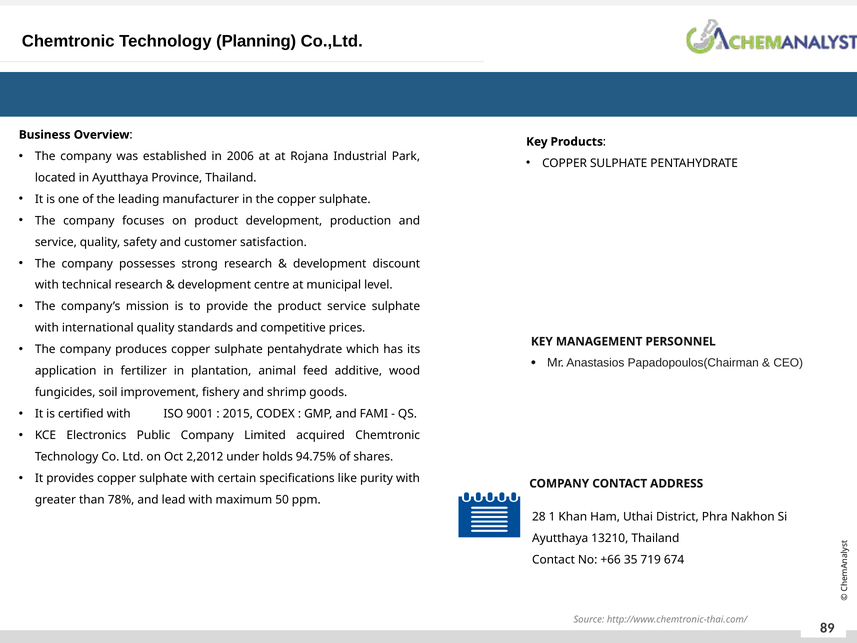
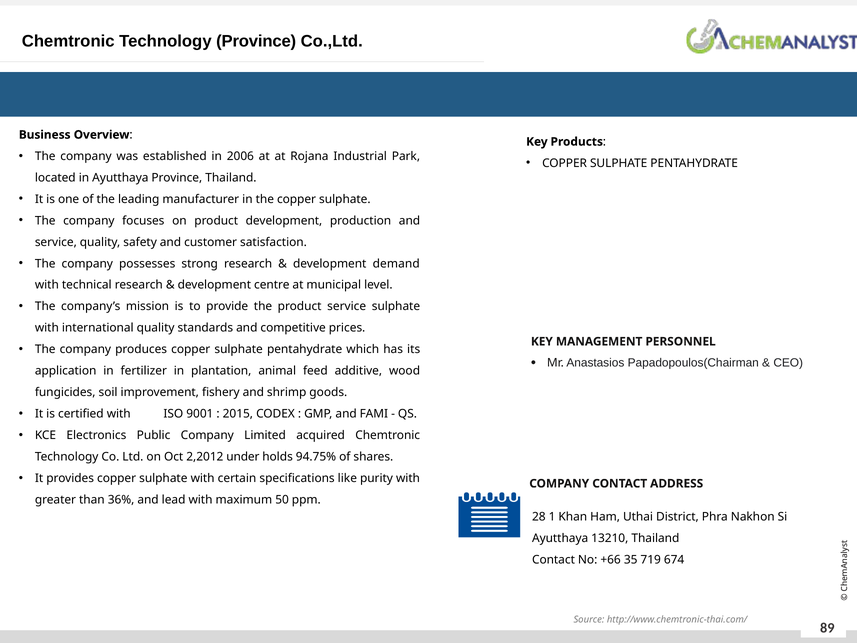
Technology Planning: Planning -> Province
discount: discount -> demand
78%: 78% -> 36%
